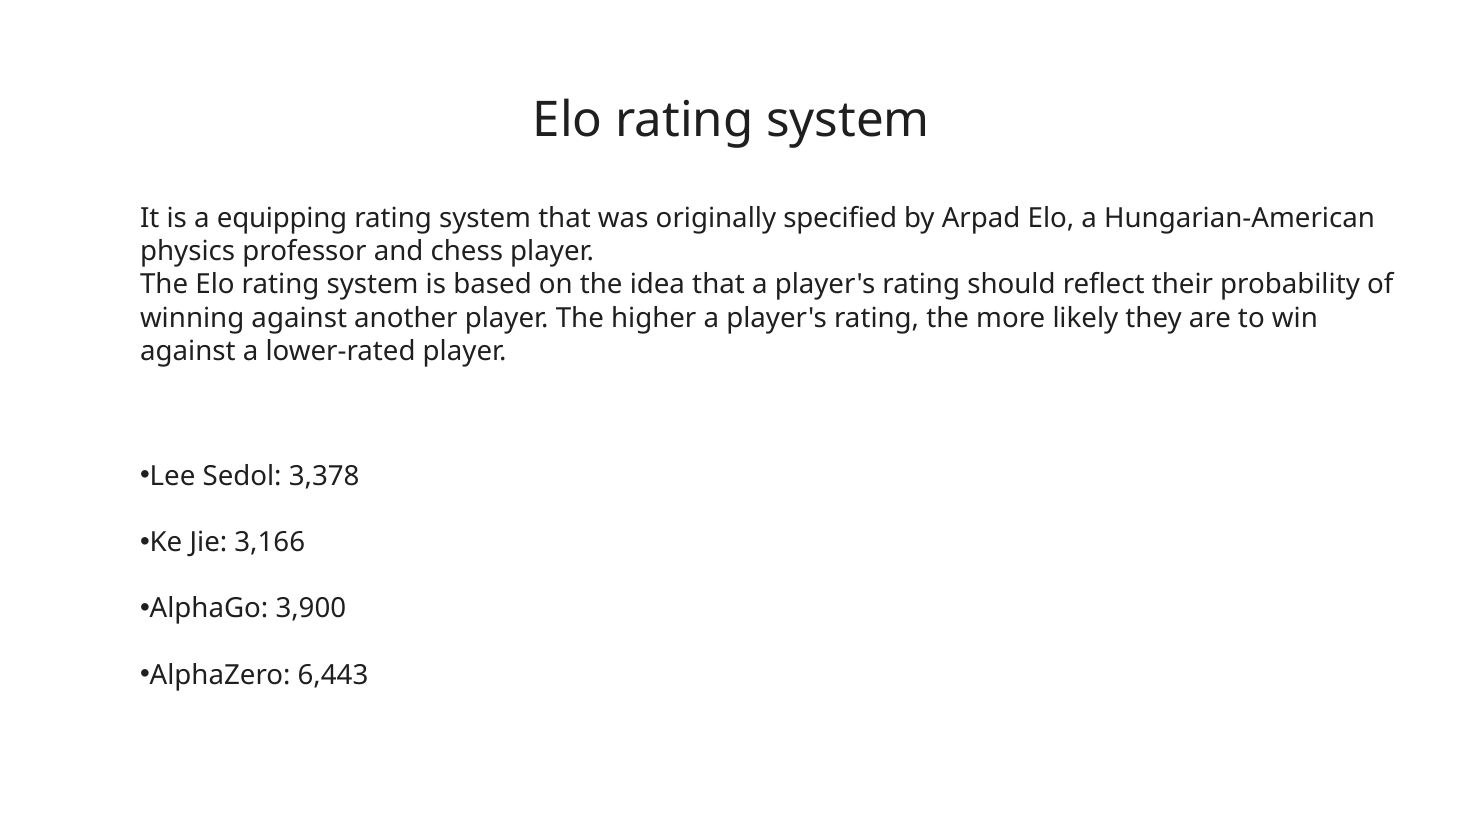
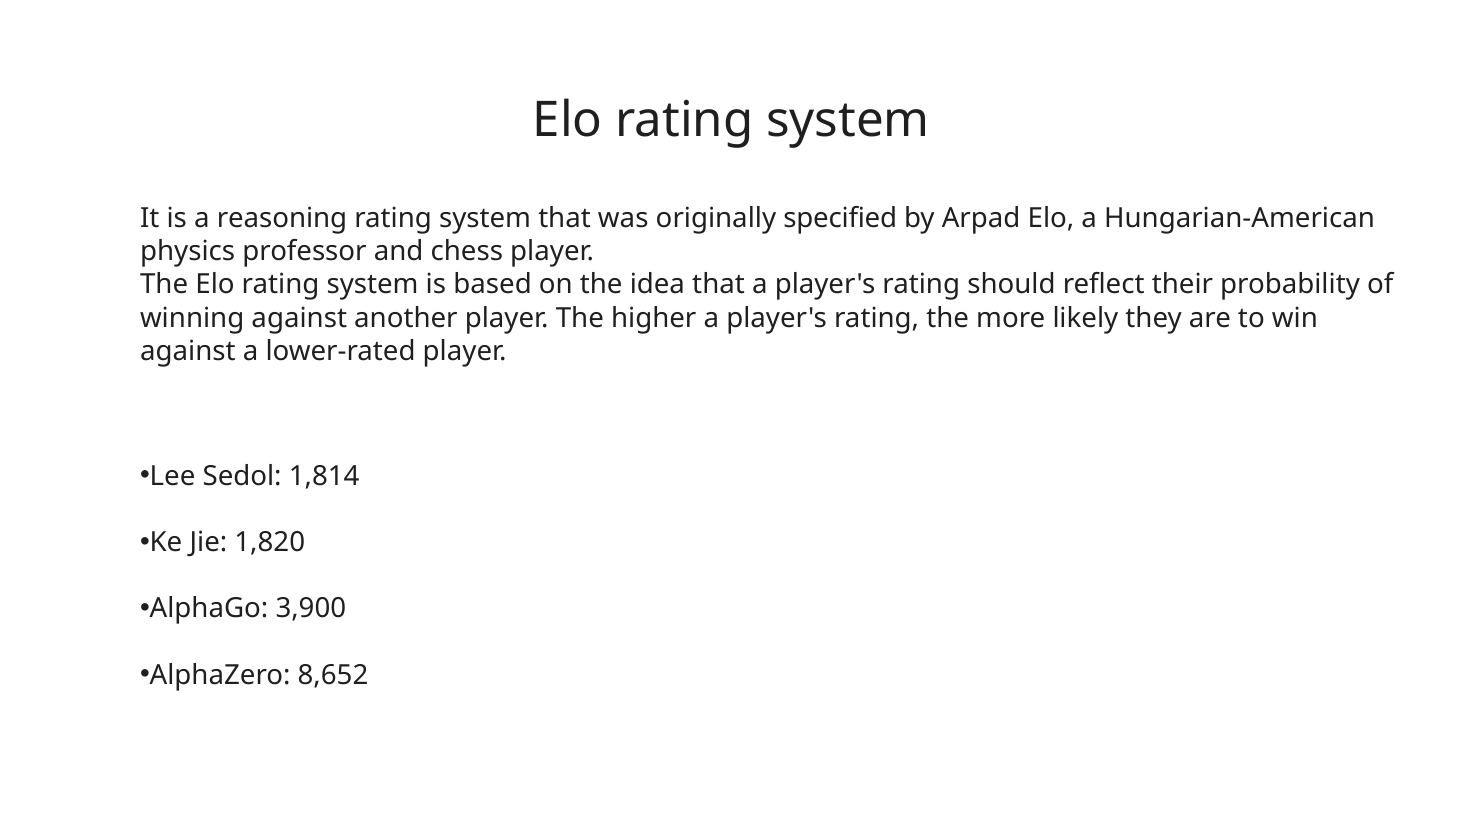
equipping: equipping -> reasoning
3,378: 3,378 -> 1,814
3,166: 3,166 -> 1,820
6,443: 6,443 -> 8,652
